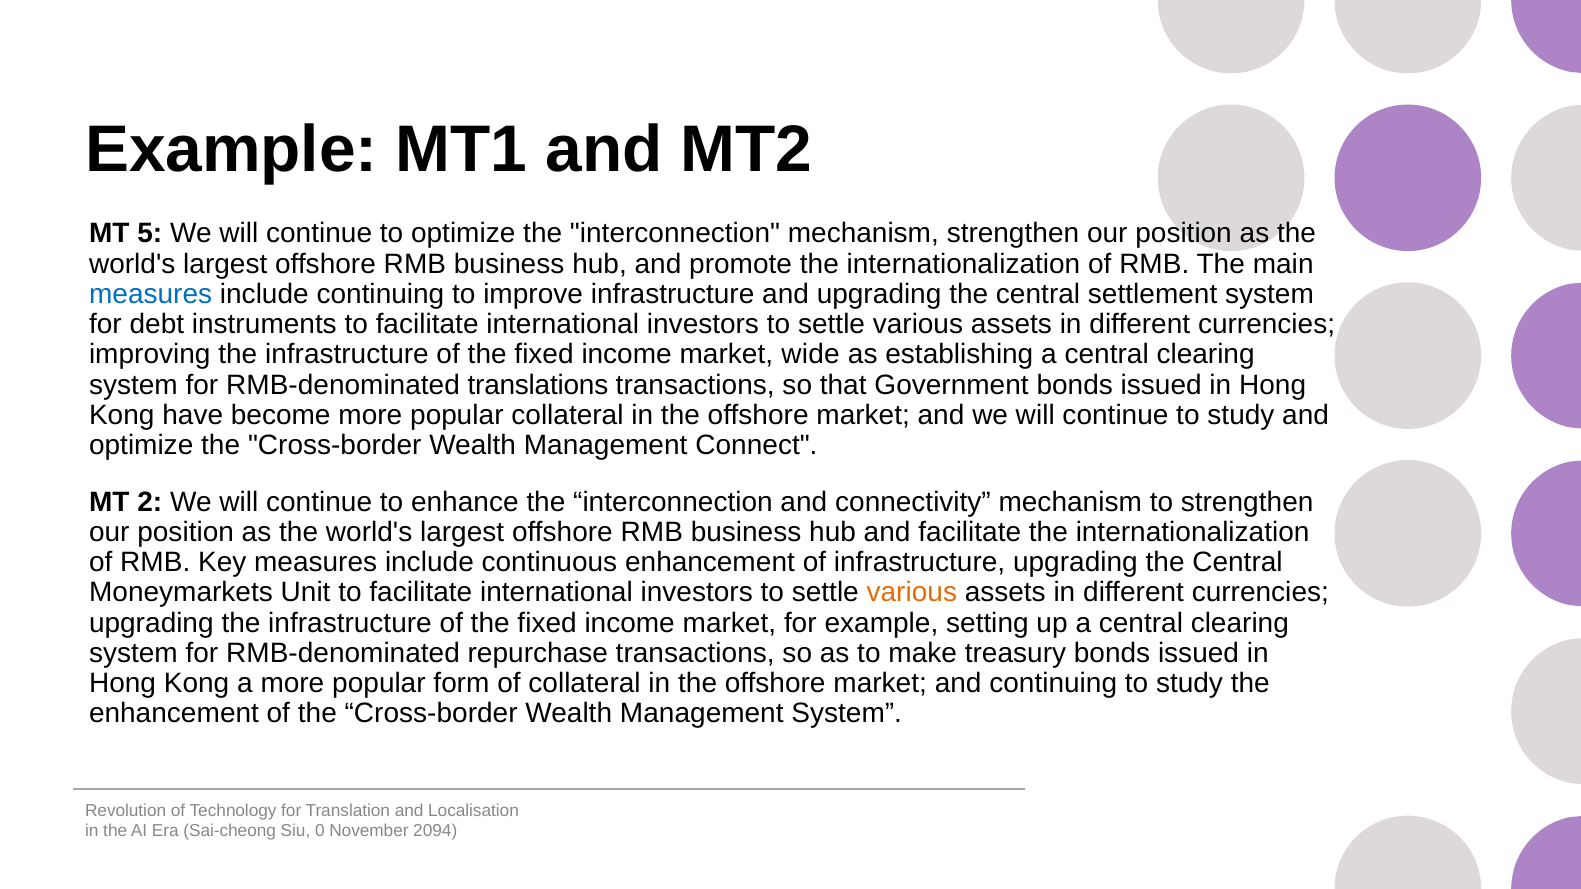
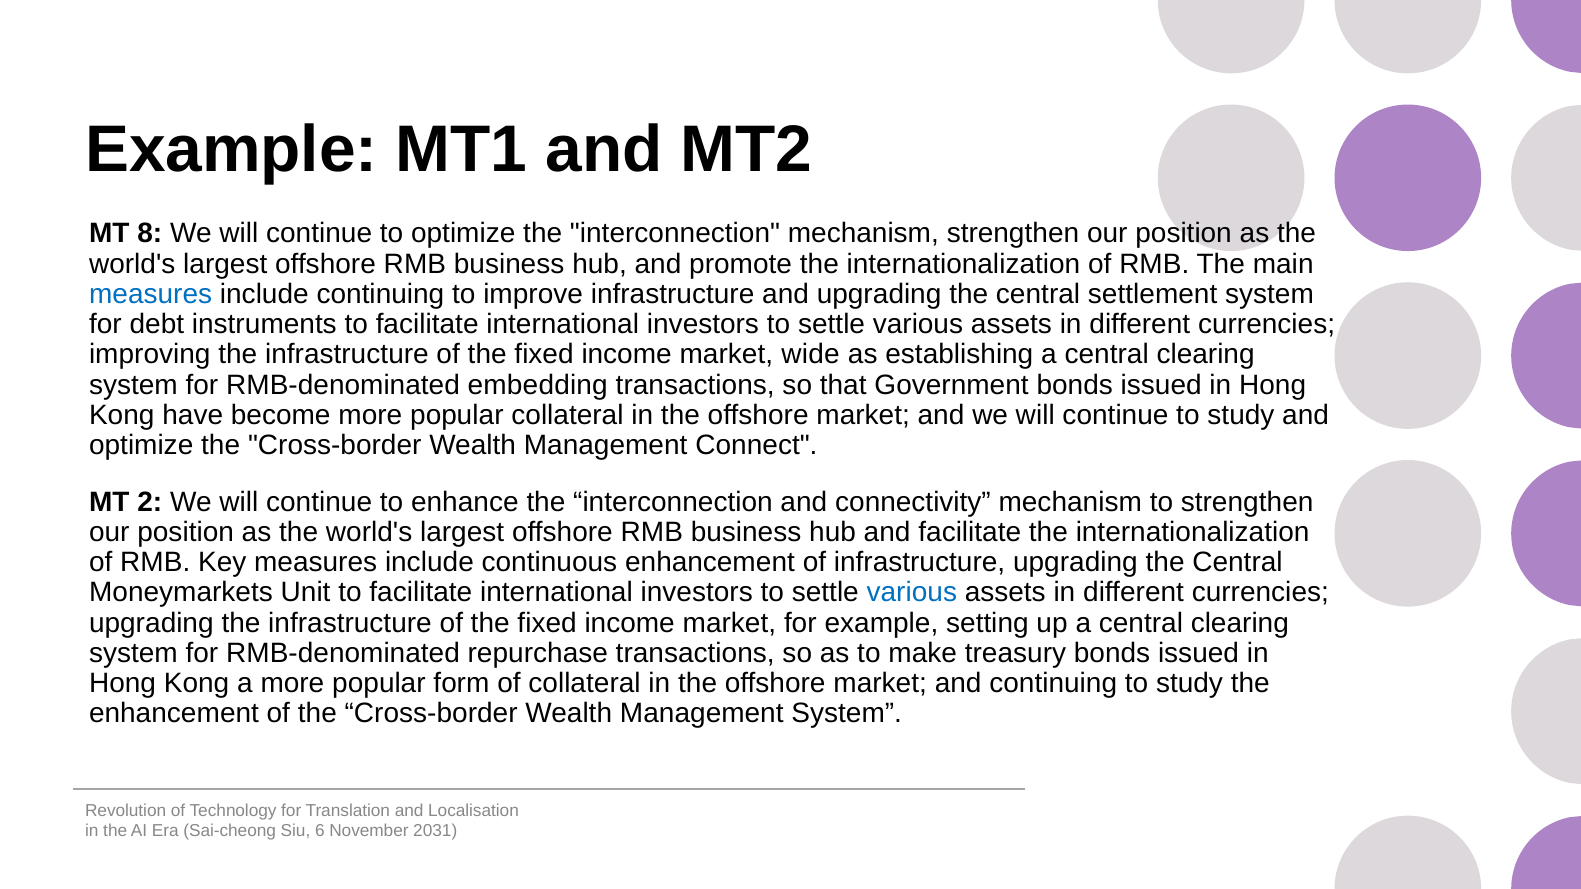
5: 5 -> 8
translations: translations -> embedding
various at (912, 593) colour: orange -> blue
0: 0 -> 6
2094: 2094 -> 2031
